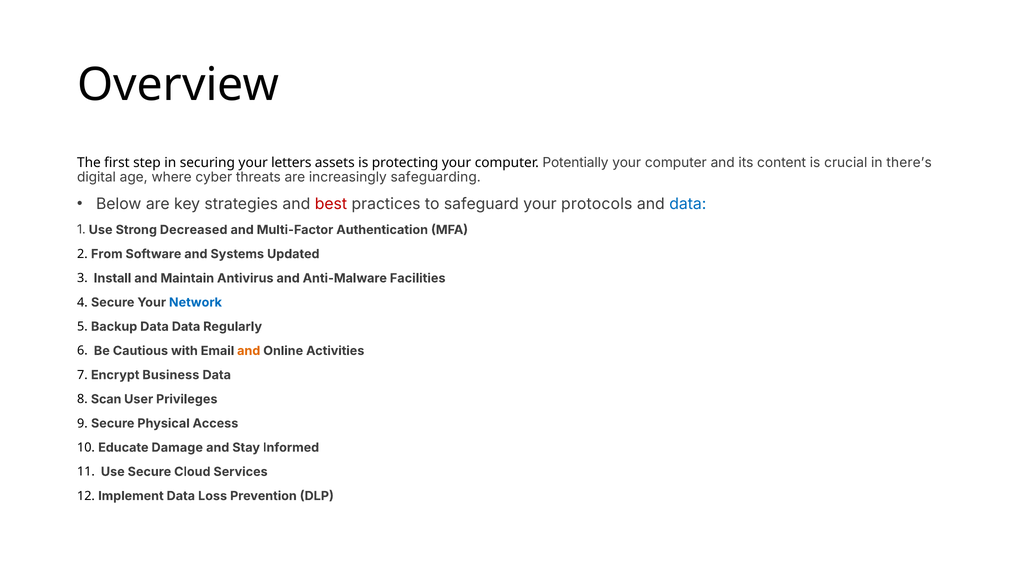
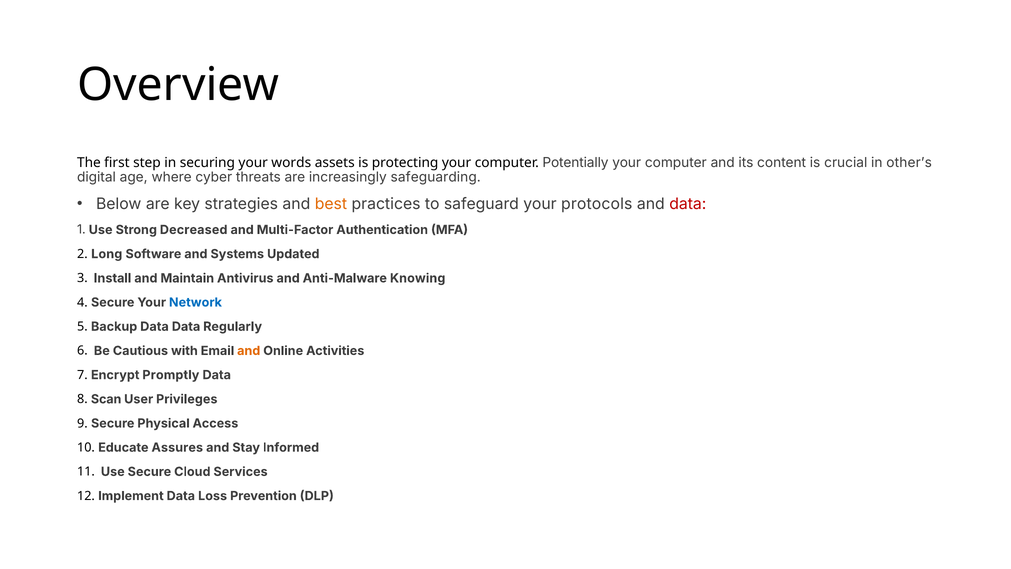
letters: letters -> words
there’s: there’s -> other’s
best colour: red -> orange
data at (688, 204) colour: blue -> red
From: From -> Long
Facilities: Facilities -> Knowing
Business: Business -> Promptly
Damage: Damage -> Assures
